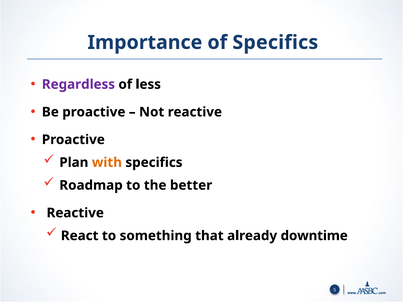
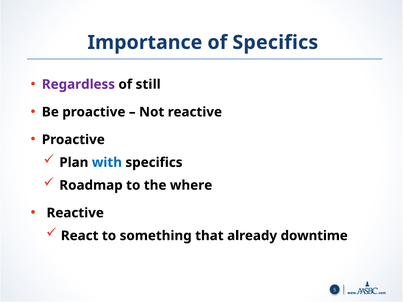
less: less -> still
with colour: orange -> blue
better: better -> where
